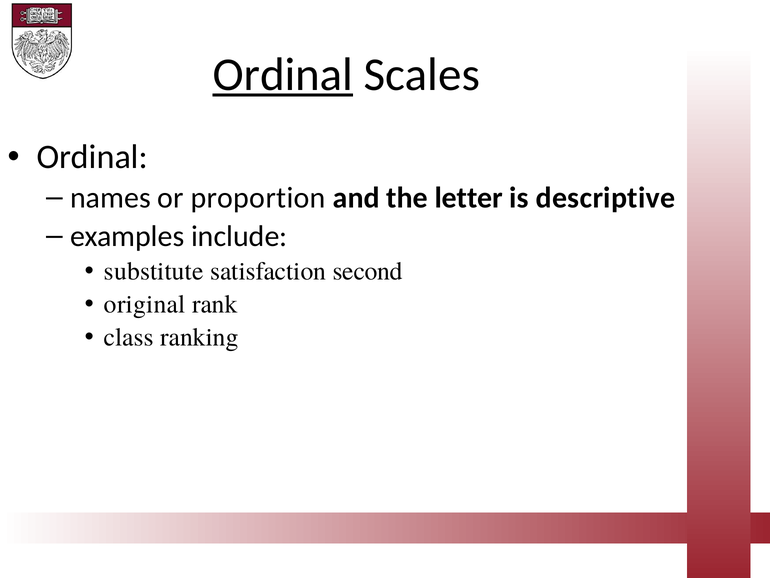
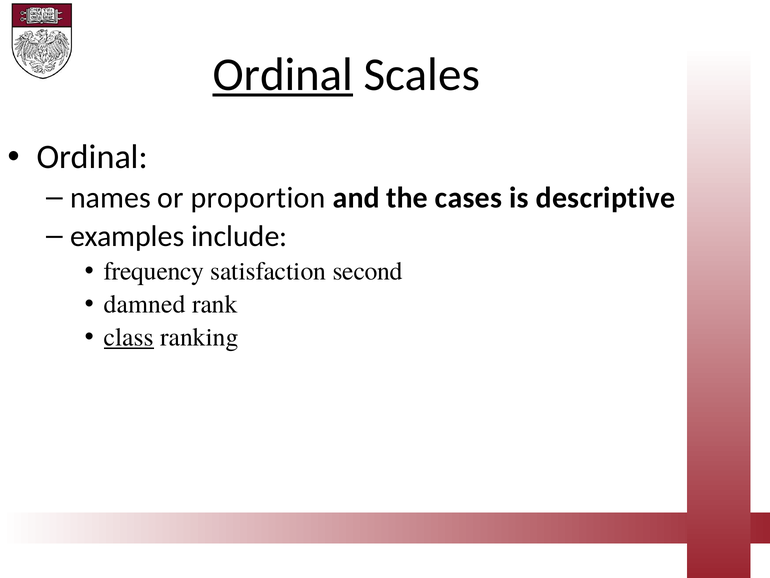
letter: letter -> cases
substitute: substitute -> frequency
original: original -> damned
class underline: none -> present
